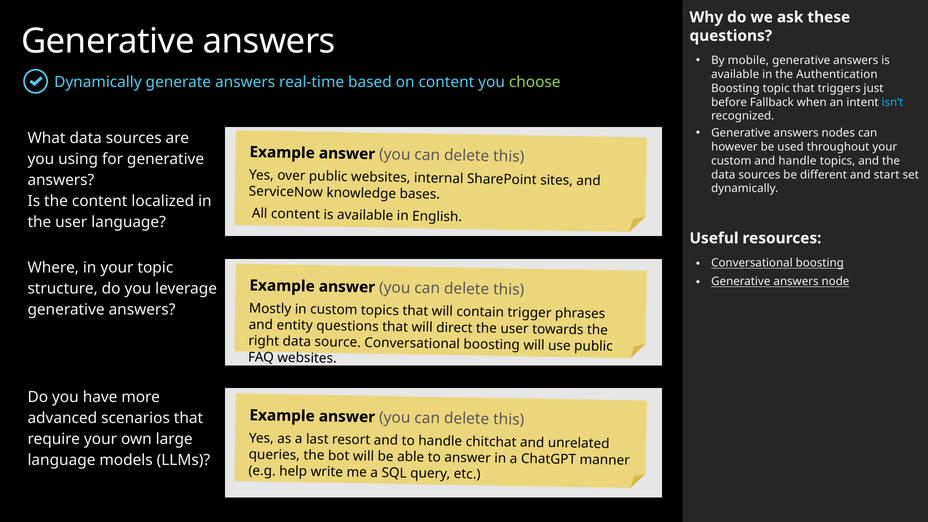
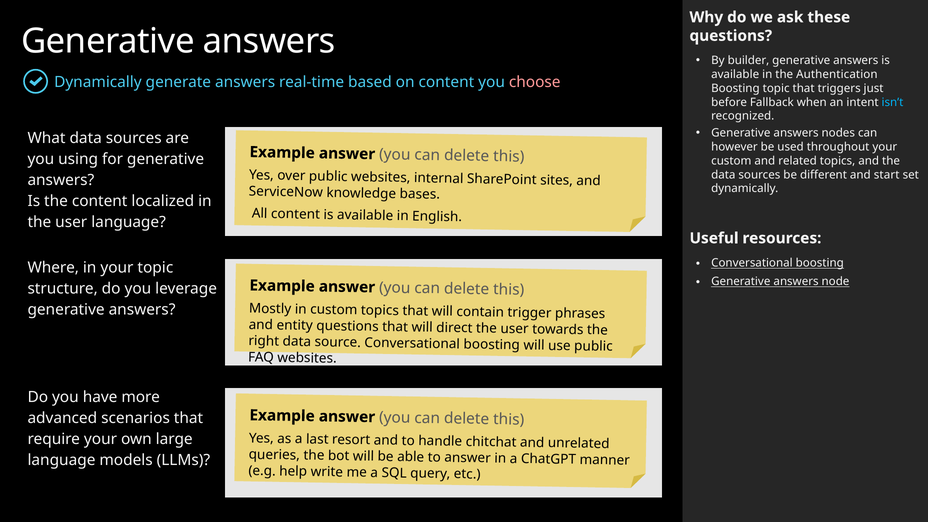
mobile: mobile -> builder
choose colour: light green -> pink
and handle: handle -> related
